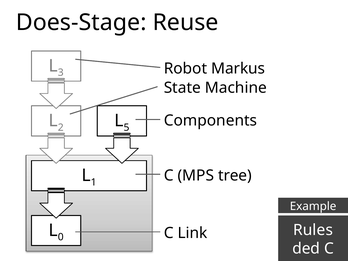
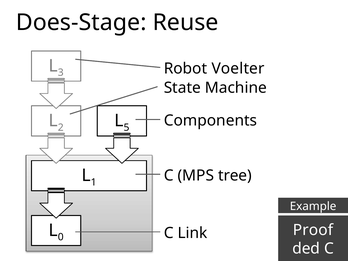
Markus: Markus -> Voelter
Rules: Rules -> Proof
